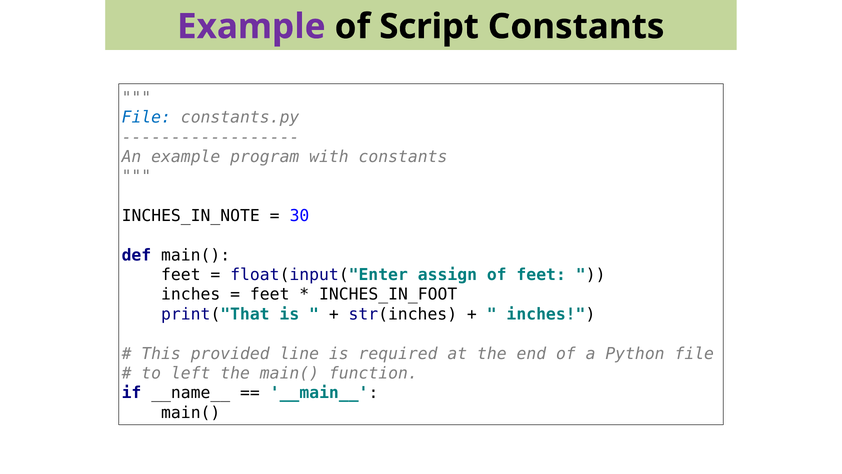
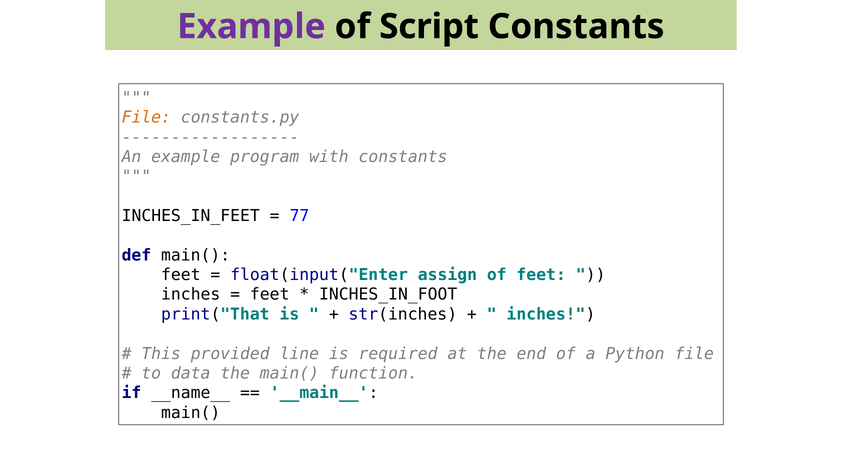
File at (146, 117) colour: blue -> orange
INCHES_IN_NOTE: INCHES_IN_NOTE -> INCHES_IN_FEET
30: 30 -> 77
left: left -> data
